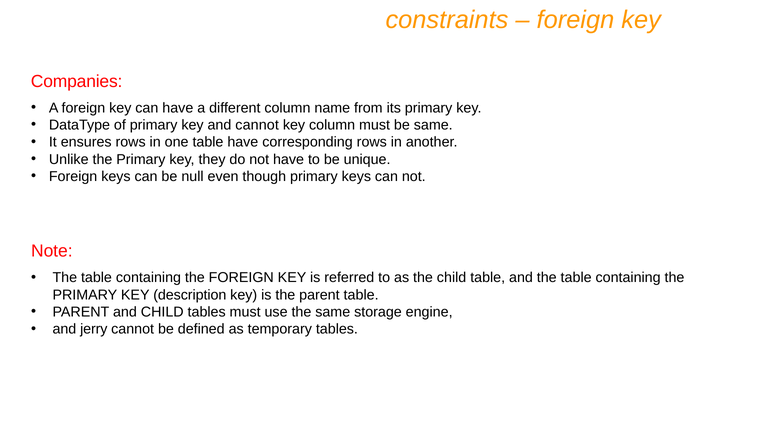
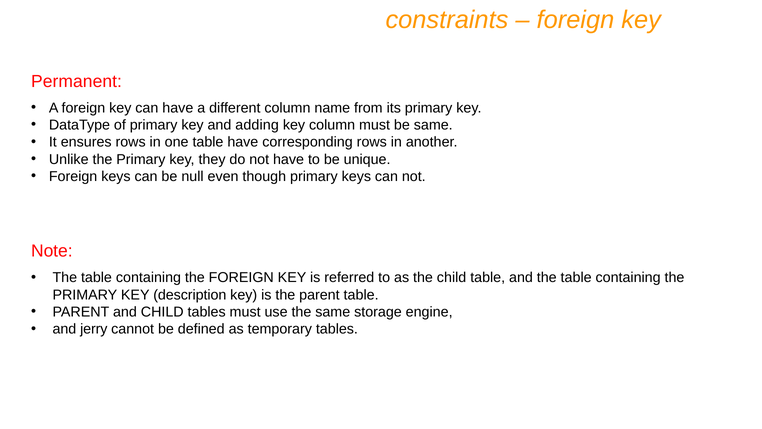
Companies: Companies -> Permanent
and cannot: cannot -> adding
